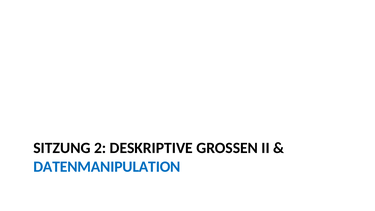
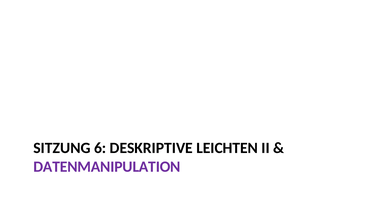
2: 2 -> 6
GROSSEN: GROSSEN -> LEICHTEN
DATENMANIPULATION colour: blue -> purple
